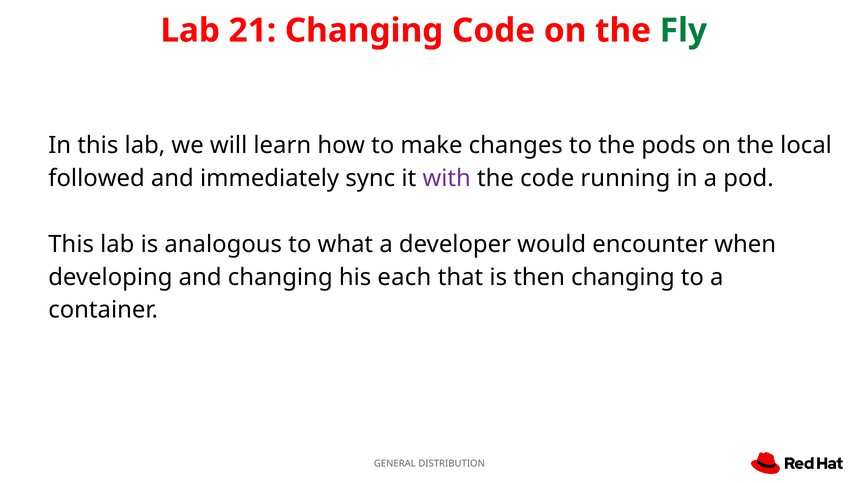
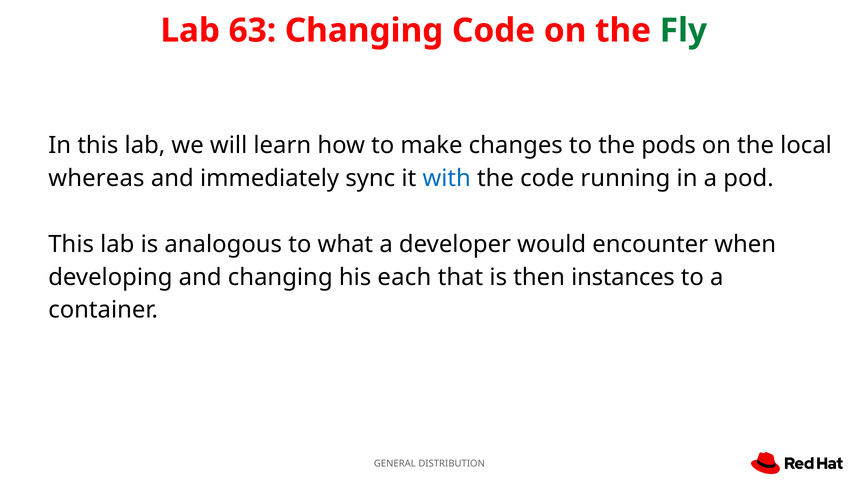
21: 21 -> 63
followed: followed -> whereas
with colour: purple -> blue
then changing: changing -> instances
